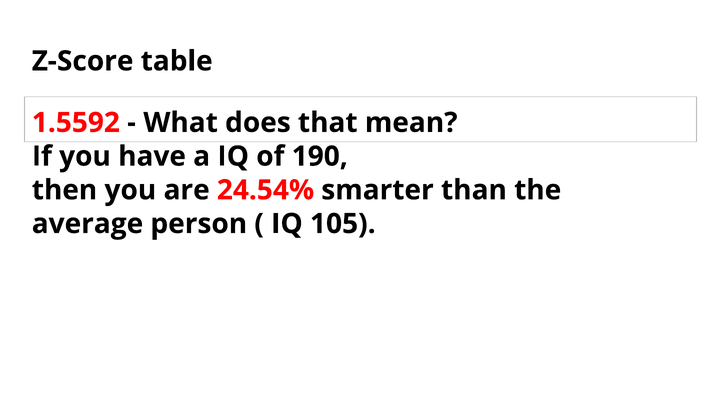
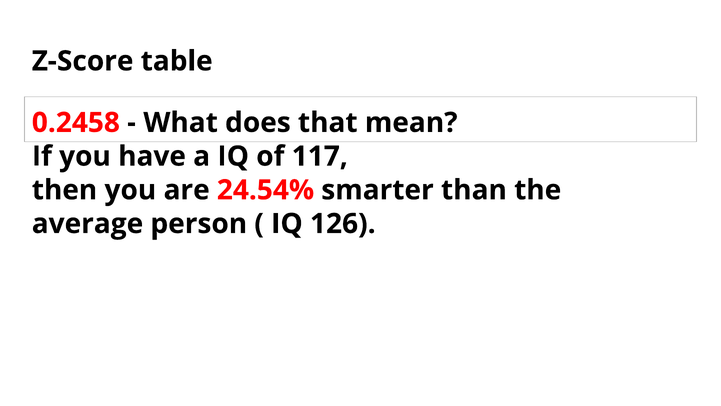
1.5592: 1.5592 -> 0.2458
190: 190 -> 117
105: 105 -> 126
